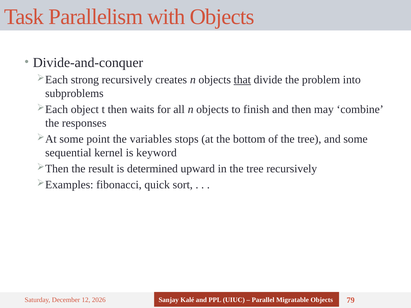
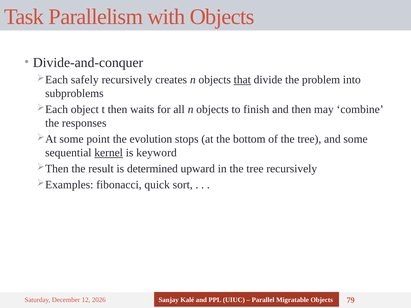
strong: strong -> safely
variables: variables -> evolution
kernel underline: none -> present
